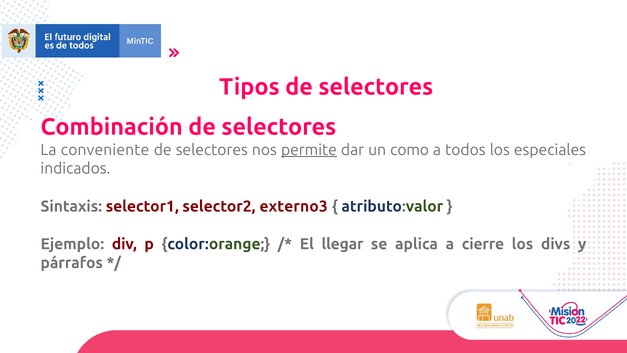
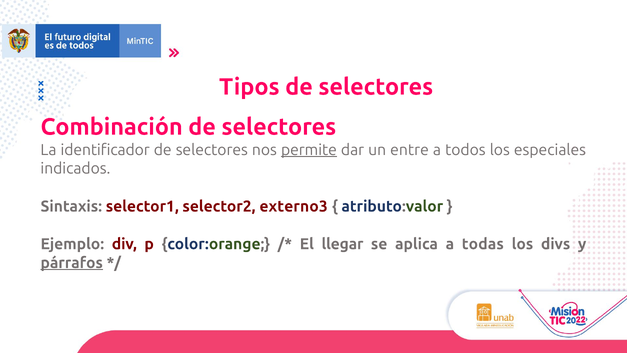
conveniente: conveniente -> identificador
como: como -> entre
cierre: cierre -> todas
párrafos underline: none -> present
